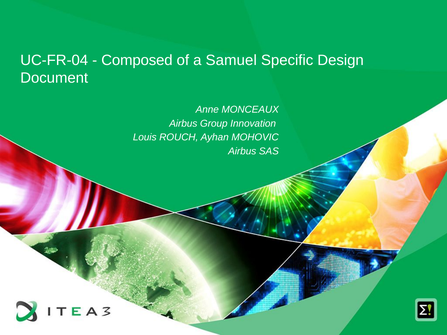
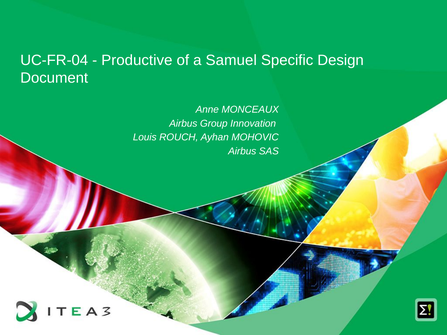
Composed: Composed -> Productive
